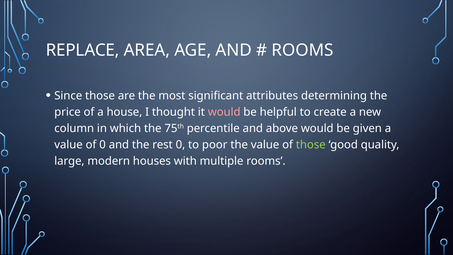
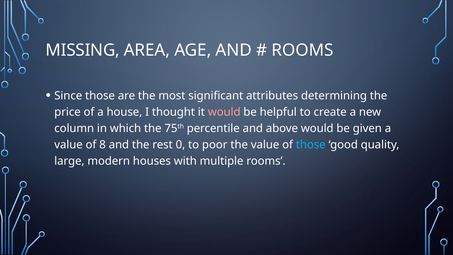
REPLACE: REPLACE -> MISSING
of 0: 0 -> 8
those at (311, 145) colour: light green -> light blue
